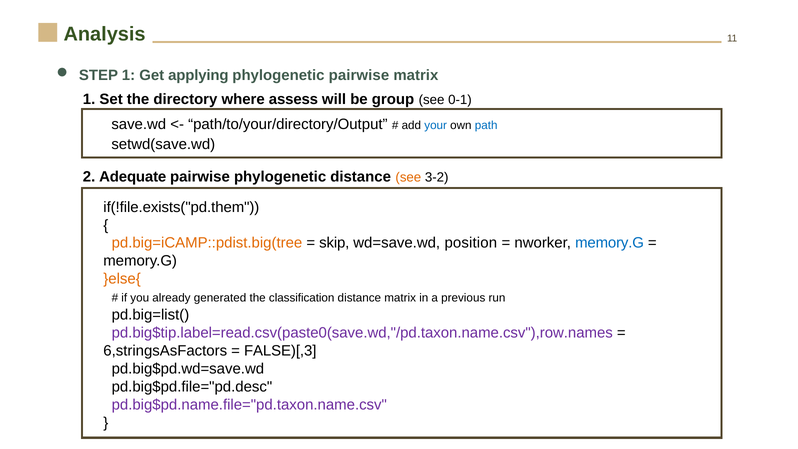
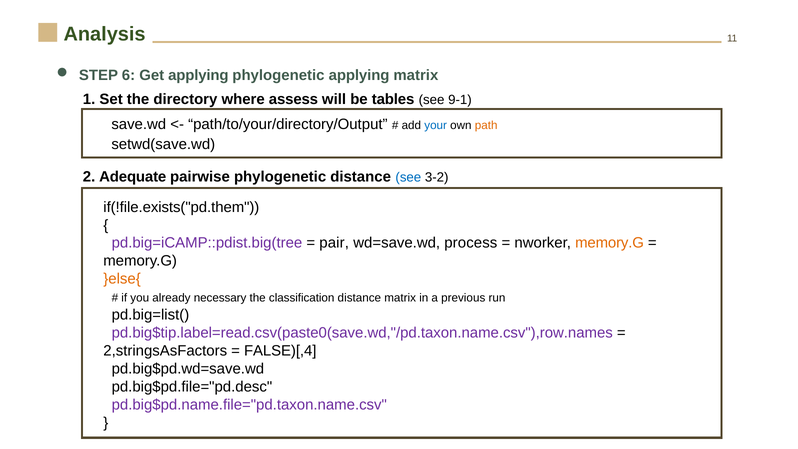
STEP 1: 1 -> 6
phylogenetic pairwise: pairwise -> applying
group: group -> tables
0-1: 0-1 -> 9-1
path colour: blue -> orange
see at (408, 177) colour: orange -> blue
pd.big=iCAMP::pdist.big(tree colour: orange -> purple
skip: skip -> pair
position: position -> process
memory.G at (610, 243) colour: blue -> orange
generated: generated -> necessary
6,stringsAsFactors: 6,stringsAsFactors -> 2,stringsAsFactors
FALSE)[,3: FALSE)[,3 -> FALSE)[,4
